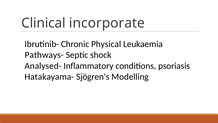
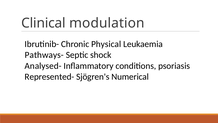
incorporate: incorporate -> modulation
Hatakayama-: Hatakayama- -> Represented-
Modelling: Modelling -> Numerical
